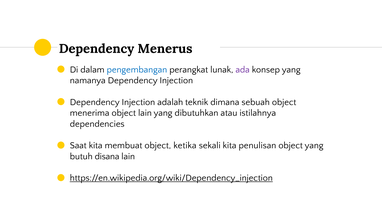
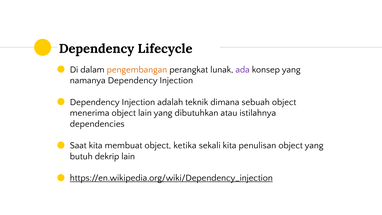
Menerus: Menerus -> Lifecycle
pengembangan colour: blue -> orange
disana: disana -> dekrip
